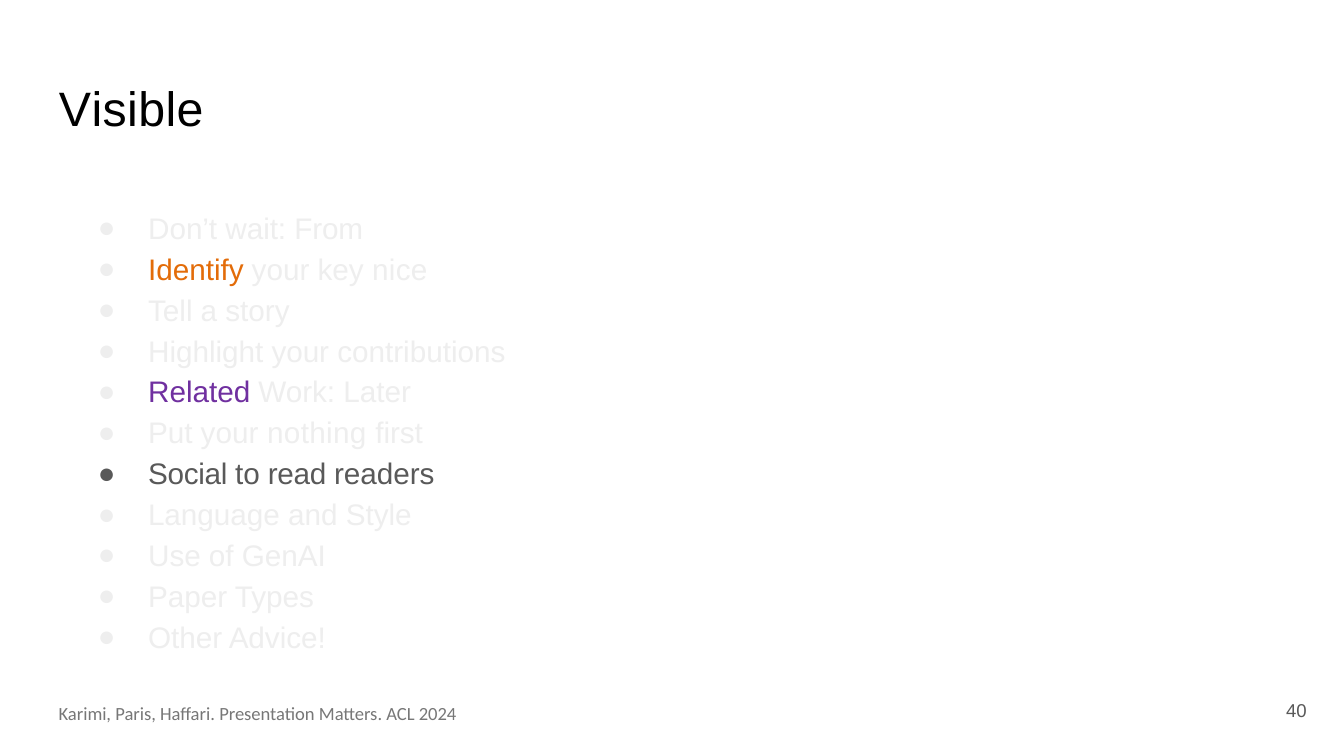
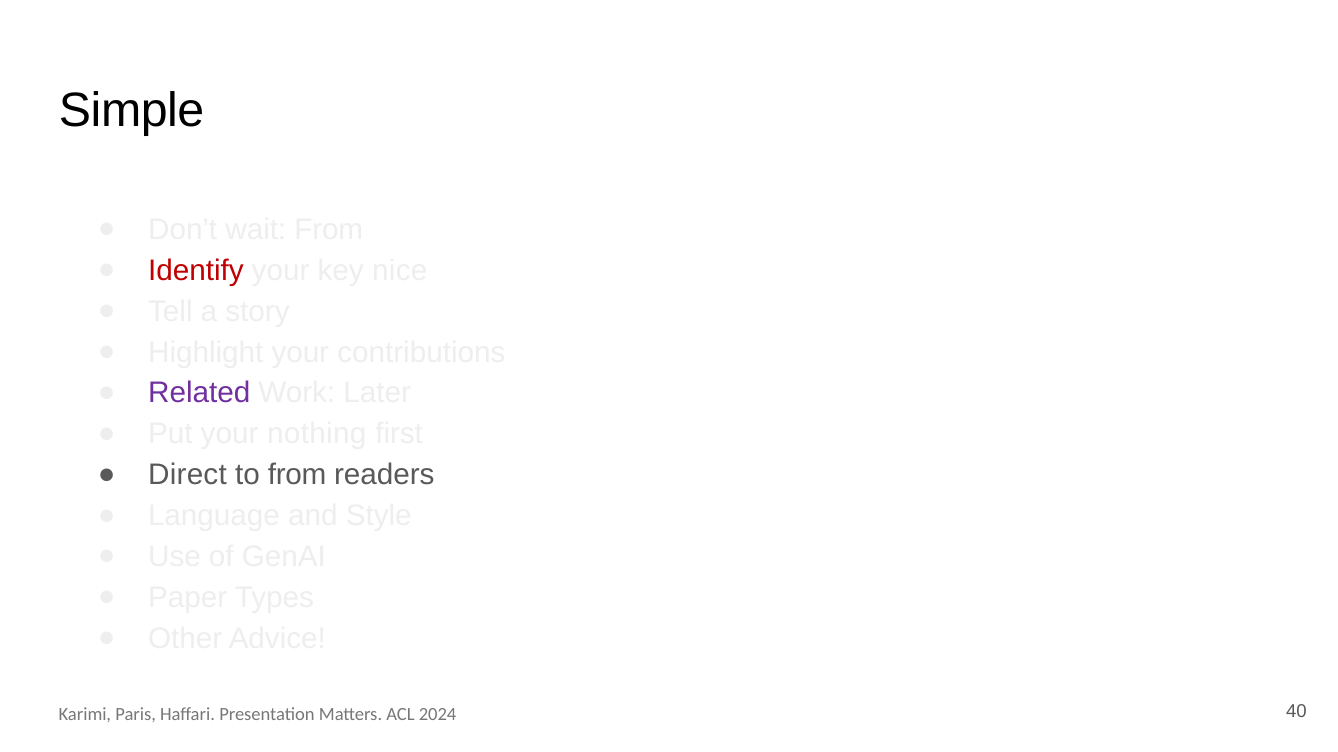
Visible: Visible -> Simple
Identify colour: orange -> red
Social: Social -> Direct
to read: read -> from
